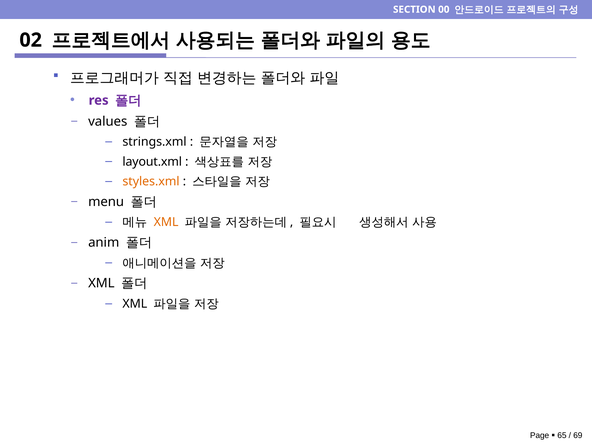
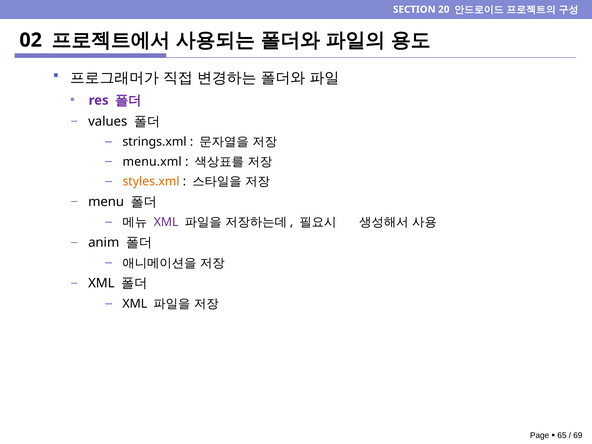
00: 00 -> 20
layout.xml: layout.xml -> menu.xml
XML at (166, 222) colour: orange -> purple
